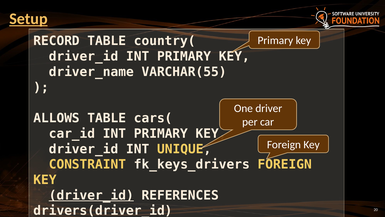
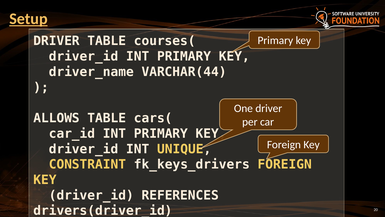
RECORD at (57, 41): RECORD -> DRIVER
country(: country( -> courses(
VARCHAR(55: VARCHAR(55 -> VARCHAR(44
driver_id at (91, 195) underline: present -> none
